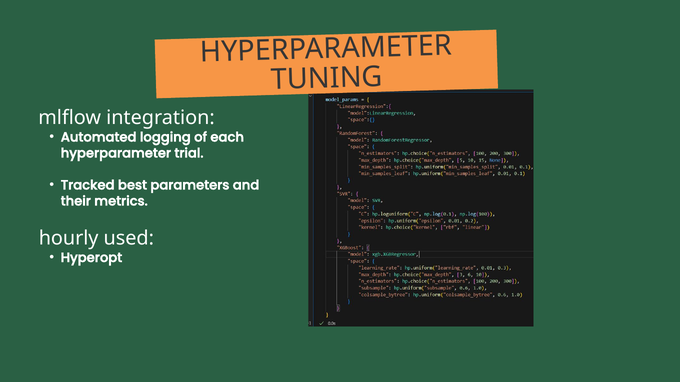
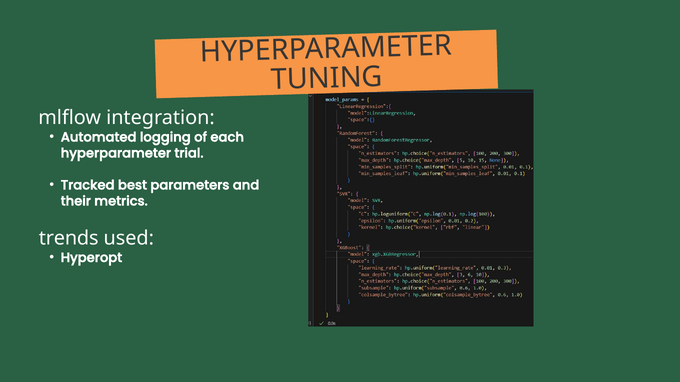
hourly: hourly -> trends
